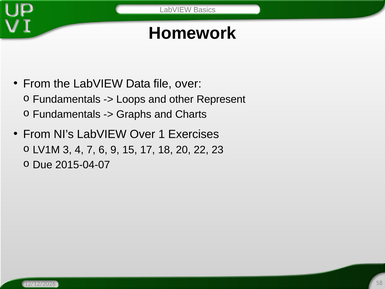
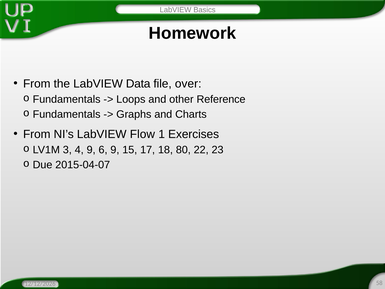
Represent: Represent -> Reference
LabVIEW Over: Over -> Flow
4 7: 7 -> 9
20: 20 -> 80
